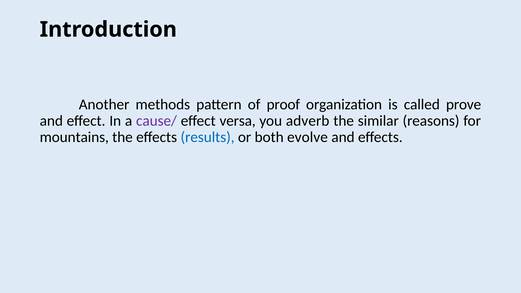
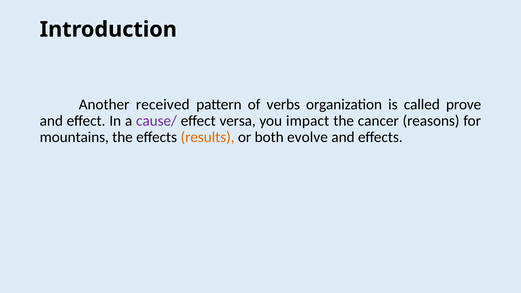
methods: methods -> received
proof: proof -> verbs
adverb: adverb -> impact
similar: similar -> cancer
results colour: blue -> orange
